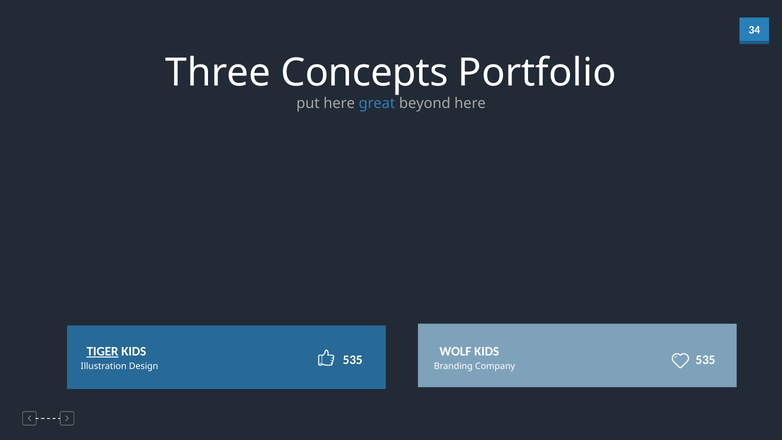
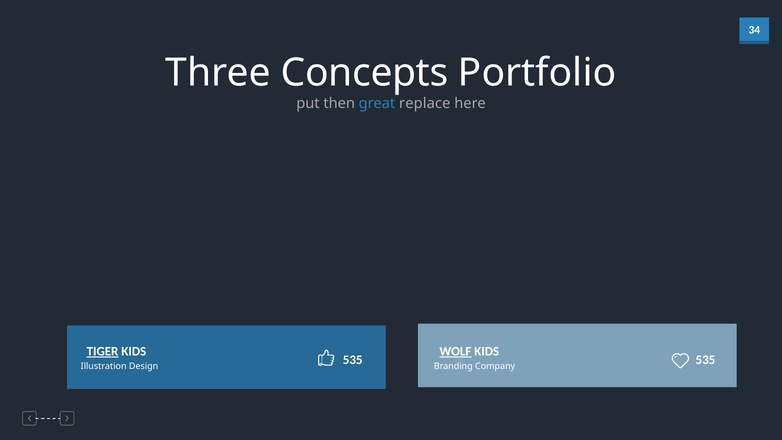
put here: here -> then
beyond: beyond -> replace
WOLF underline: none -> present
